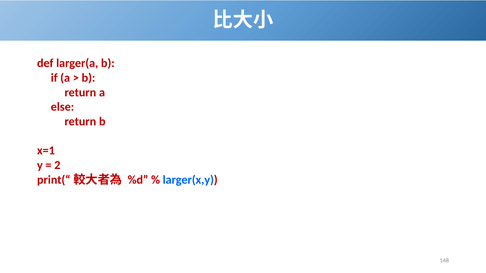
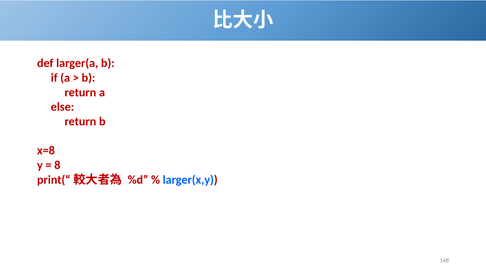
x=1: x=1 -> x=8
2: 2 -> 8
